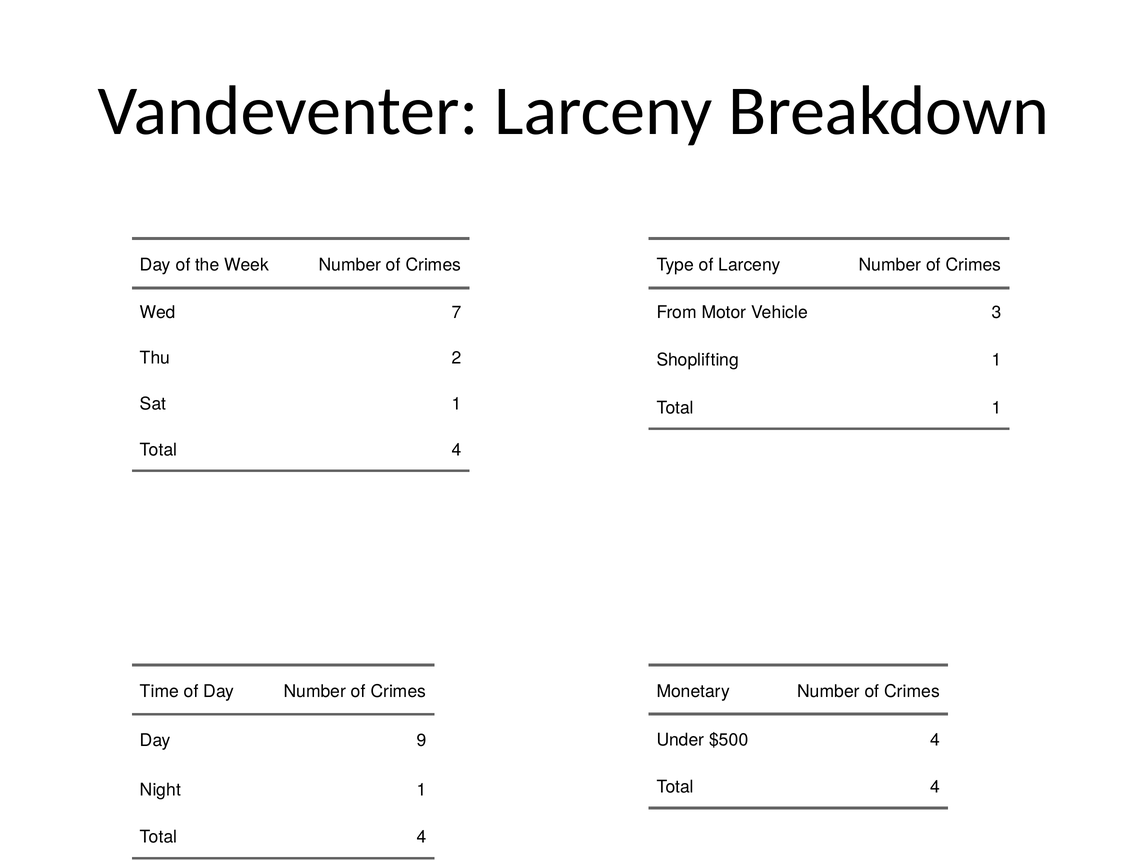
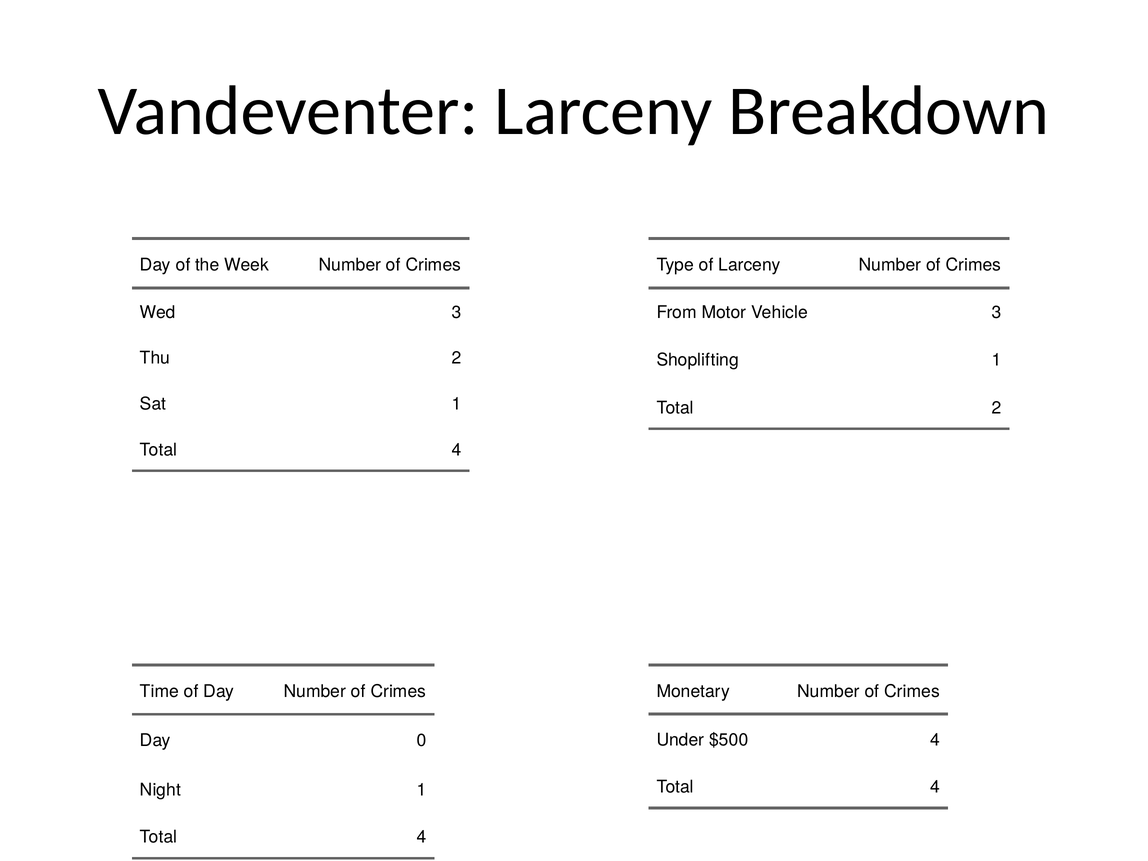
Wed 7: 7 -> 3
Total 1: 1 -> 2
9: 9 -> 0
